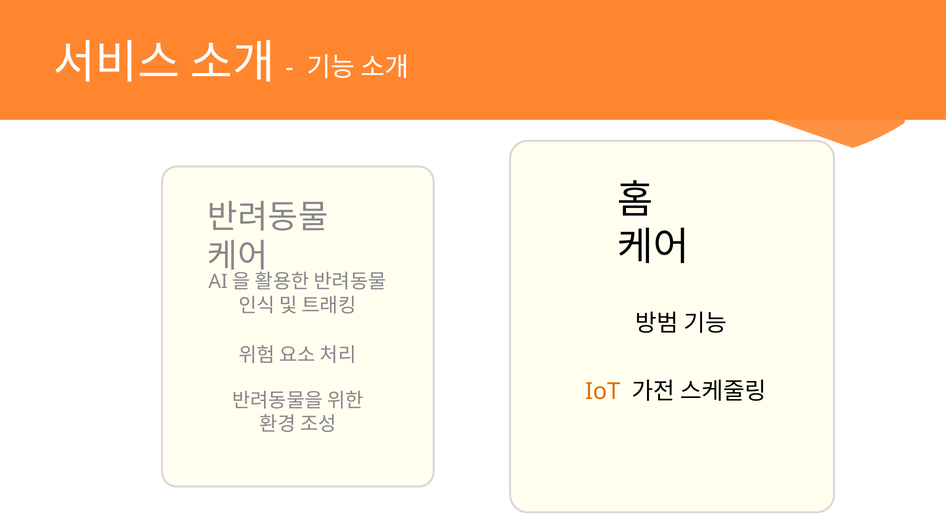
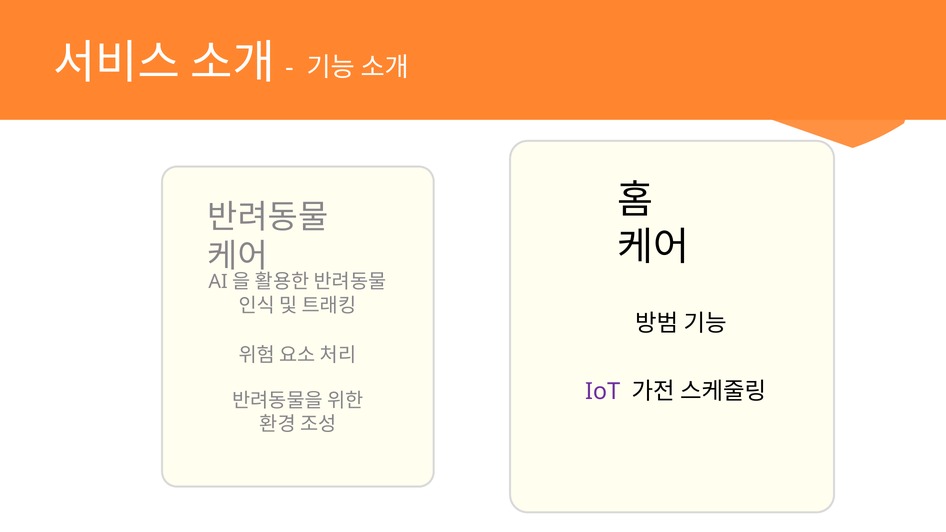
IoT colour: orange -> purple
